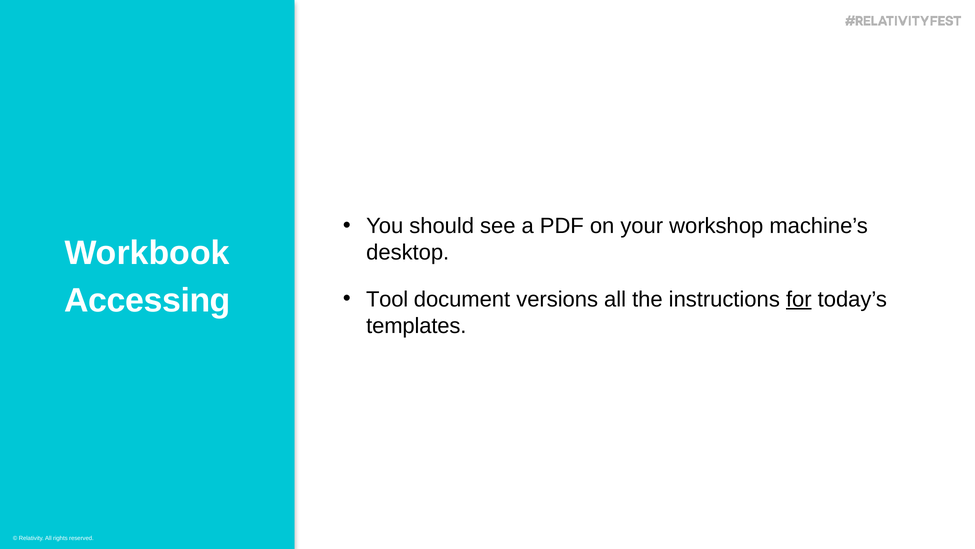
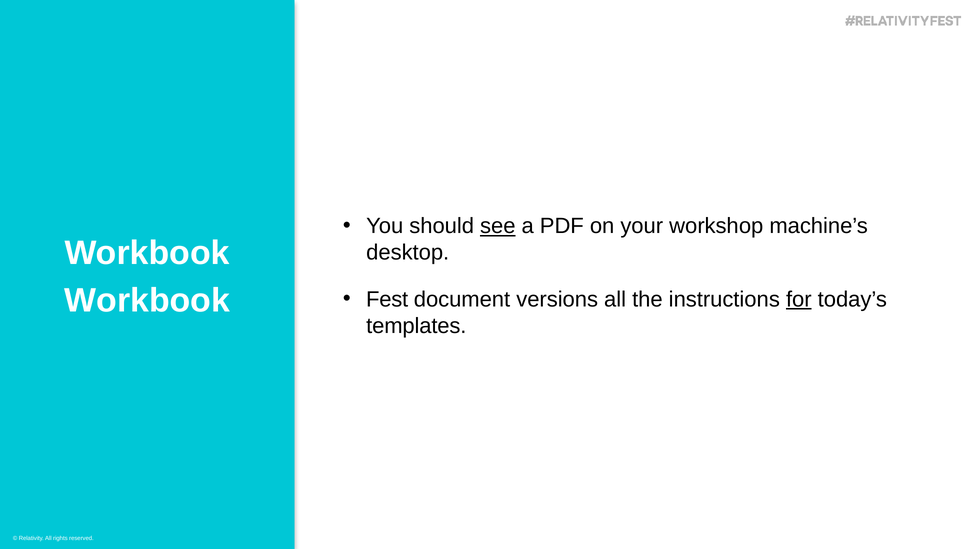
see underline: none -> present
Accessing at (147, 300): Accessing -> Workbook
Tool: Tool -> Fest
